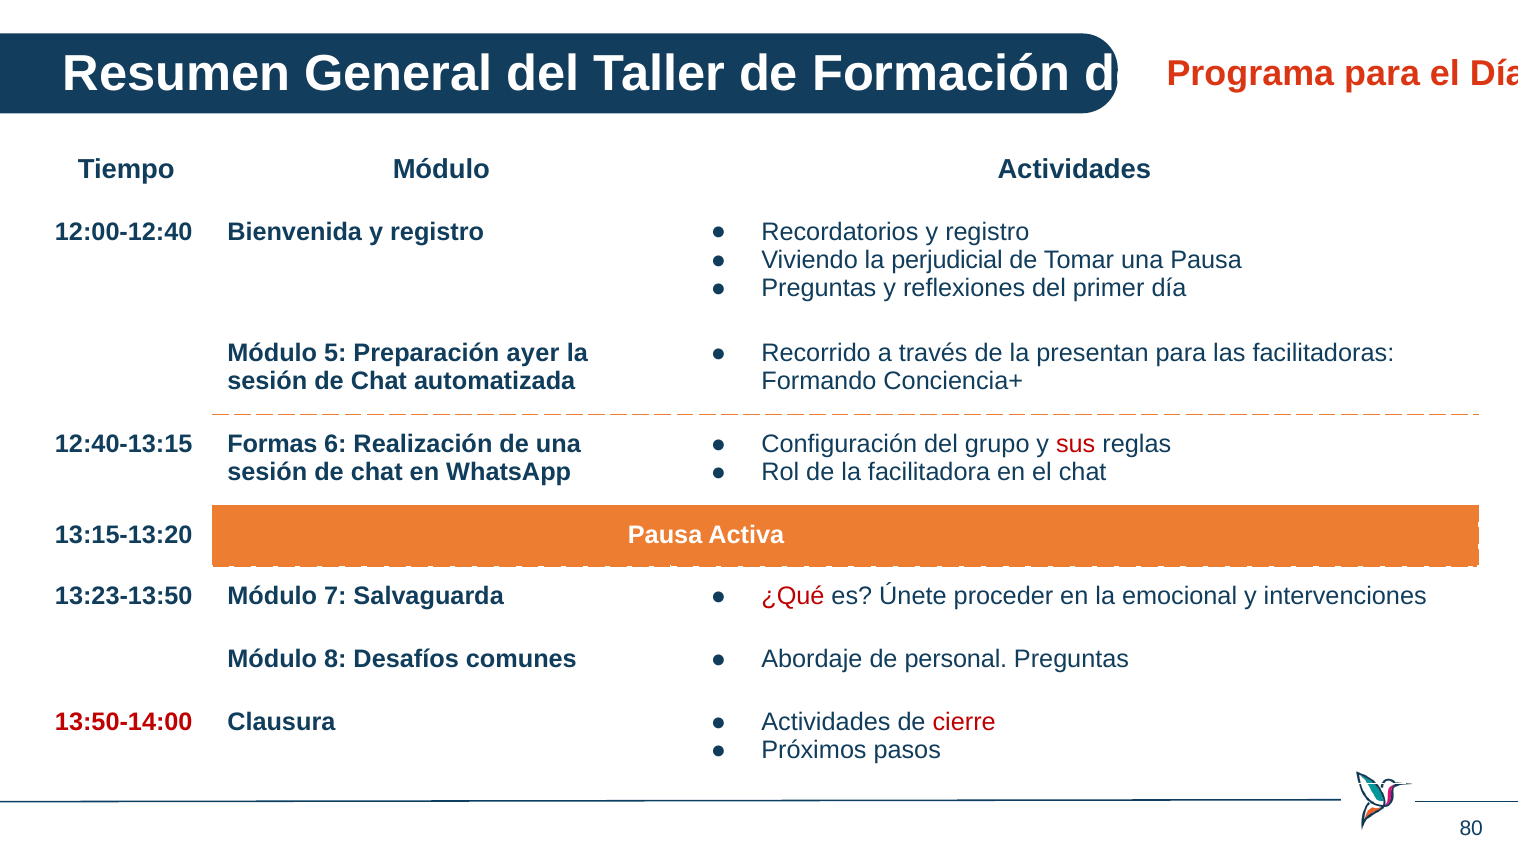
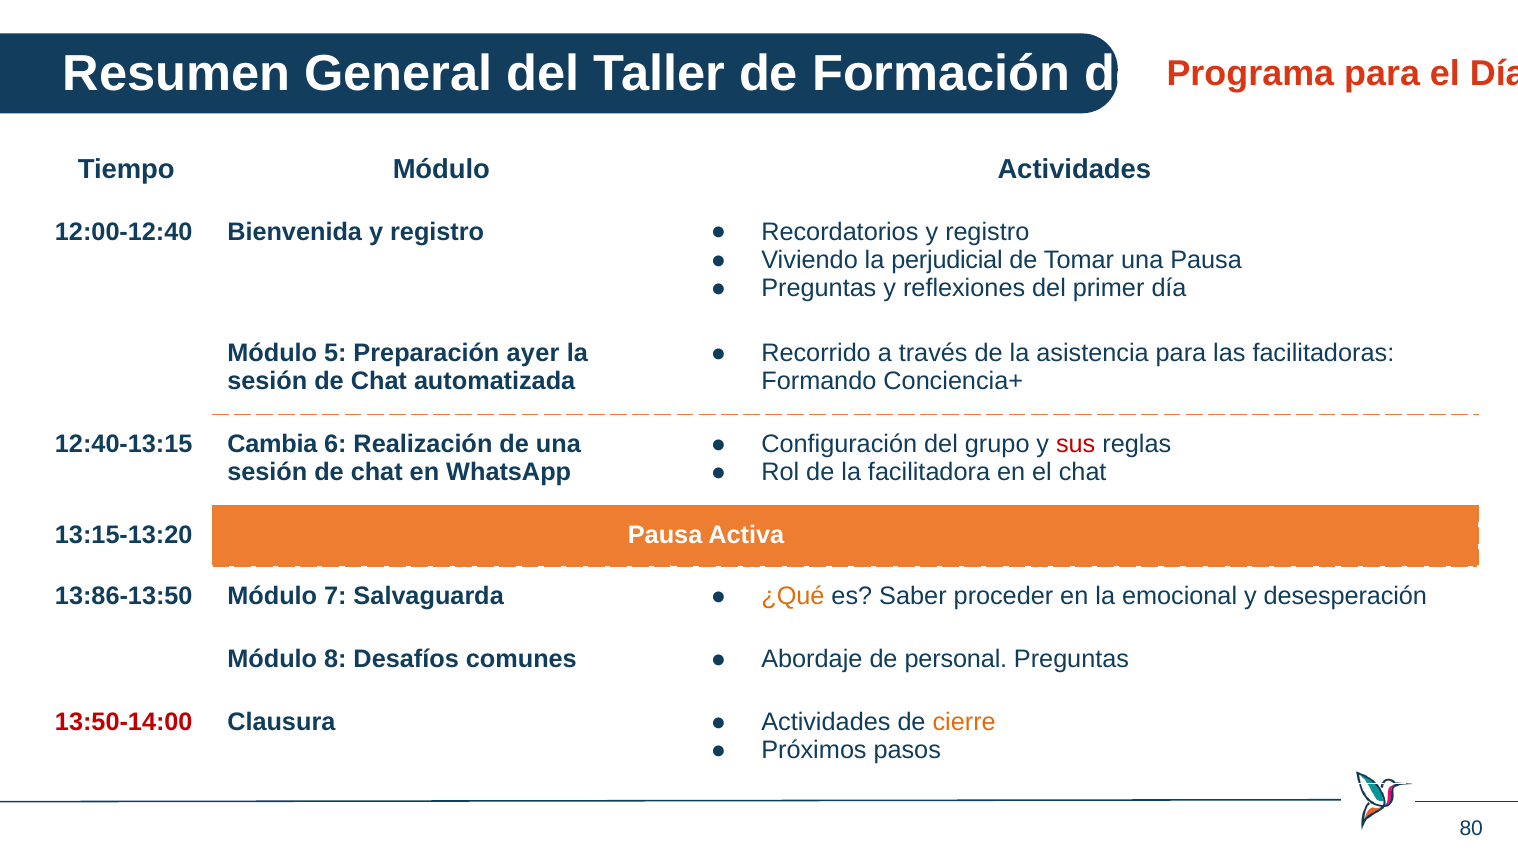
presentan: presentan -> asistencia
Formas: Formas -> Cambia
13:23-13:50: 13:23-13:50 -> 13:86-13:50
¿Qué colour: red -> orange
Únete: Únete -> Saber
intervenciones: intervenciones -> desesperación
cierre colour: red -> orange
